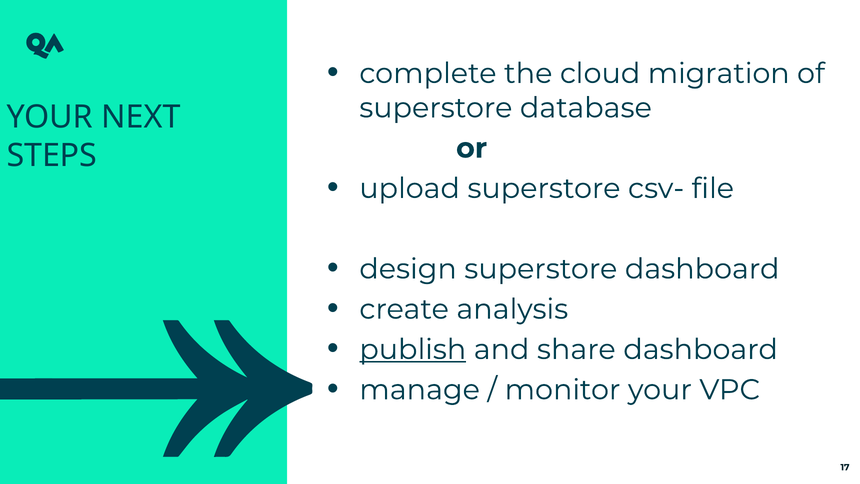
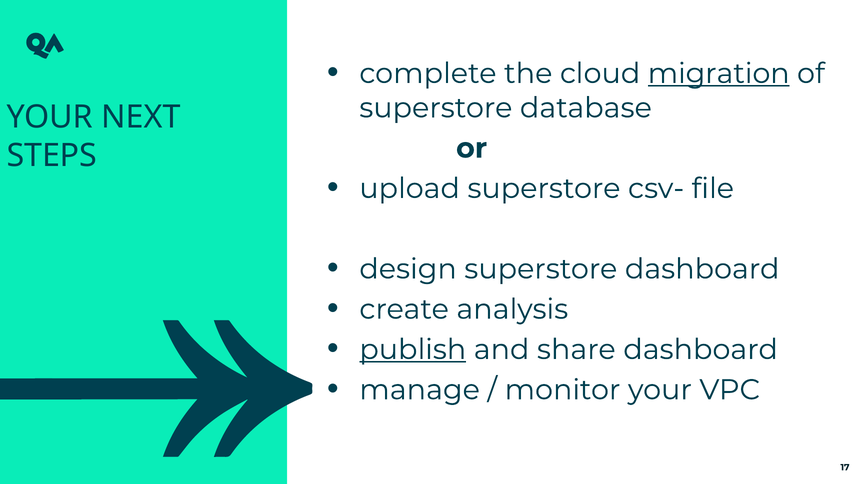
migration underline: none -> present
